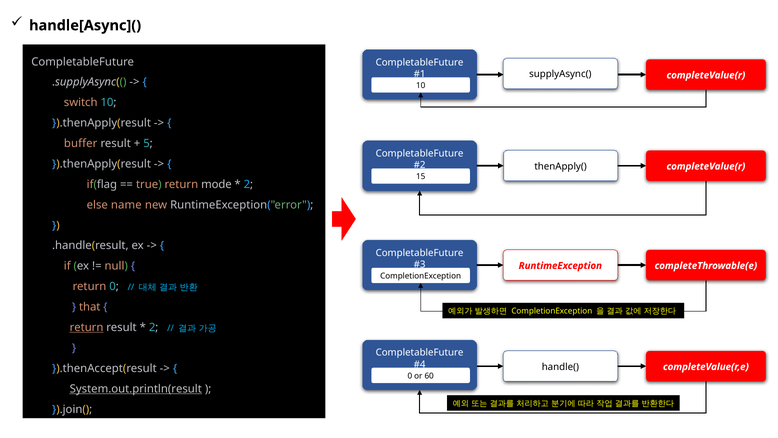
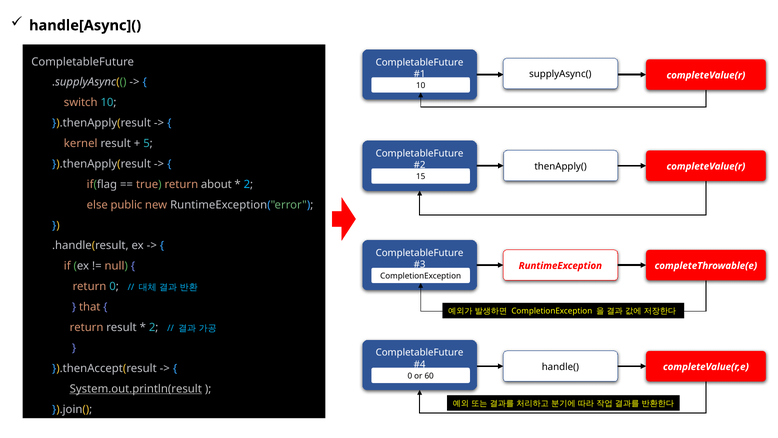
buffer: buffer -> kernel
mode: mode -> about
name: name -> public
return at (87, 327) underline: present -> none
